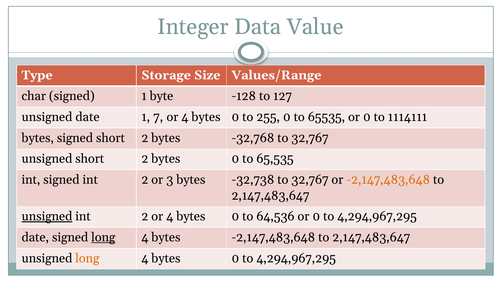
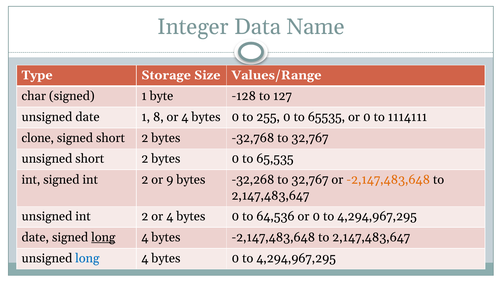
Value: Value -> Name
7: 7 -> 8
bytes at (38, 138): bytes -> clone
3: 3 -> 9
-32,738: -32,738 -> -32,268
unsigned at (47, 217) underline: present -> none
long at (87, 259) colour: orange -> blue
